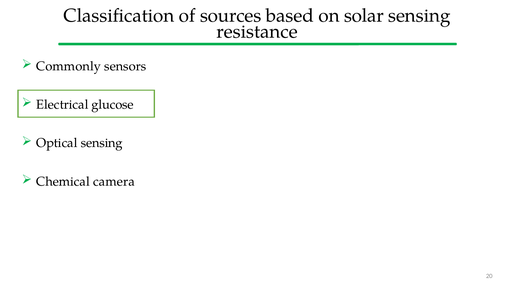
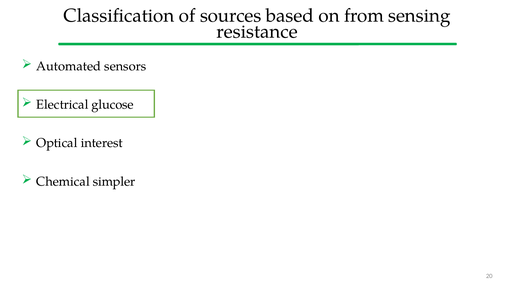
solar: solar -> from
Commonly: Commonly -> Automated
Optical sensing: sensing -> interest
camera: camera -> simpler
